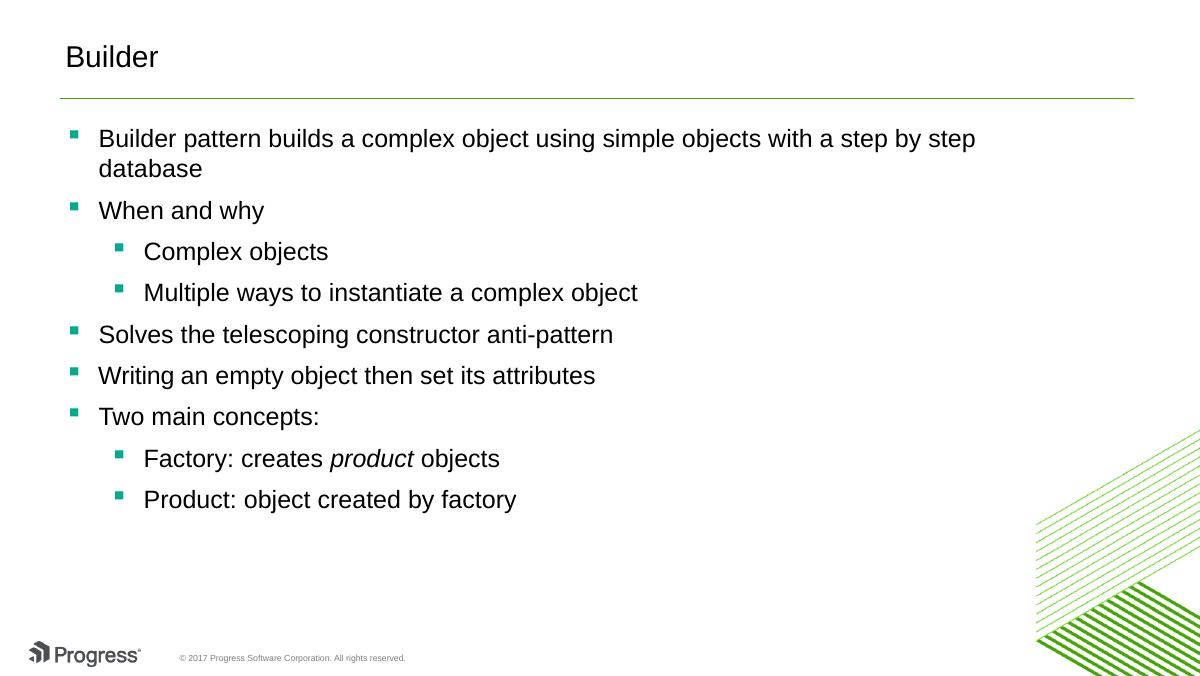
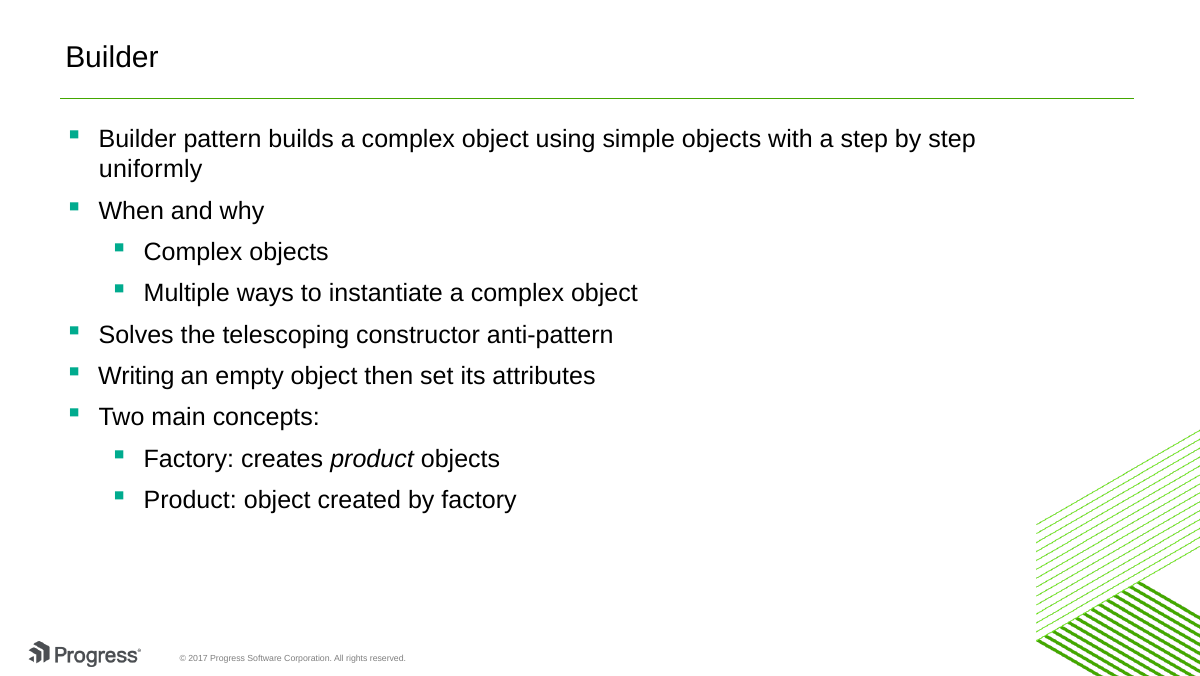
database: database -> uniformly
